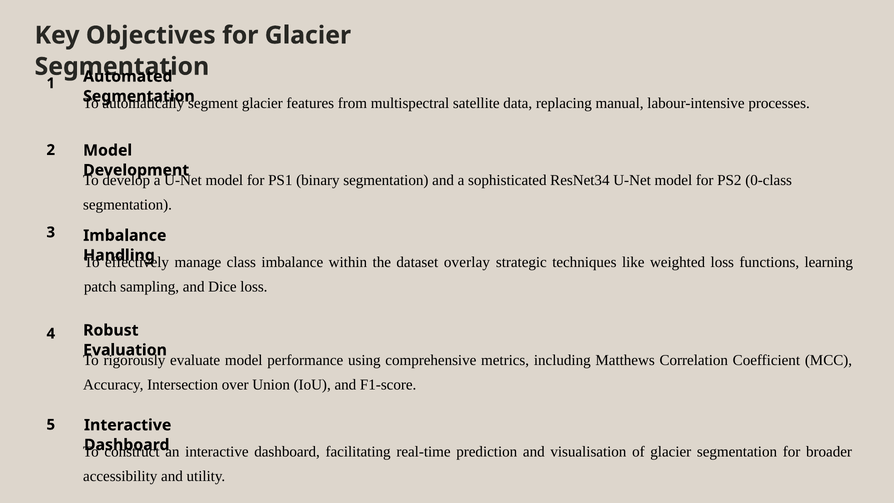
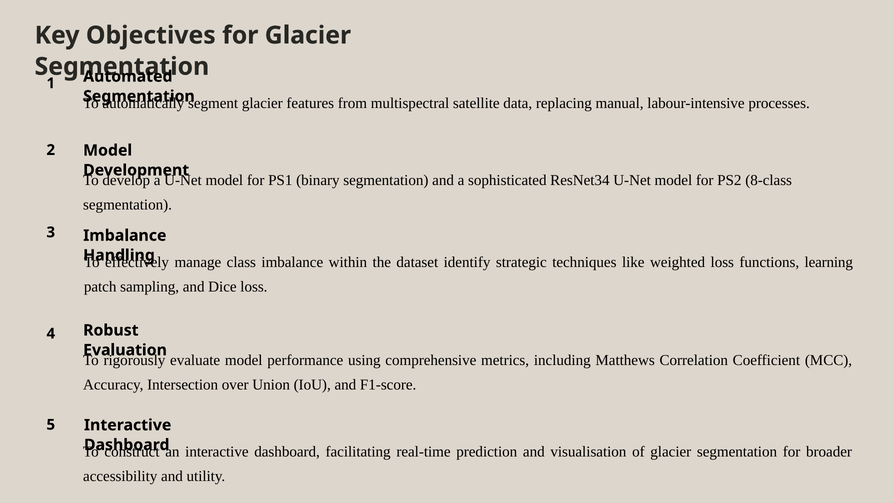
0-class: 0-class -> 8-class
overlay: overlay -> identify
